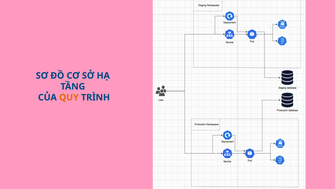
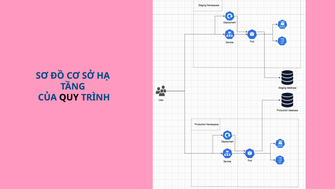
QUY colour: orange -> black
